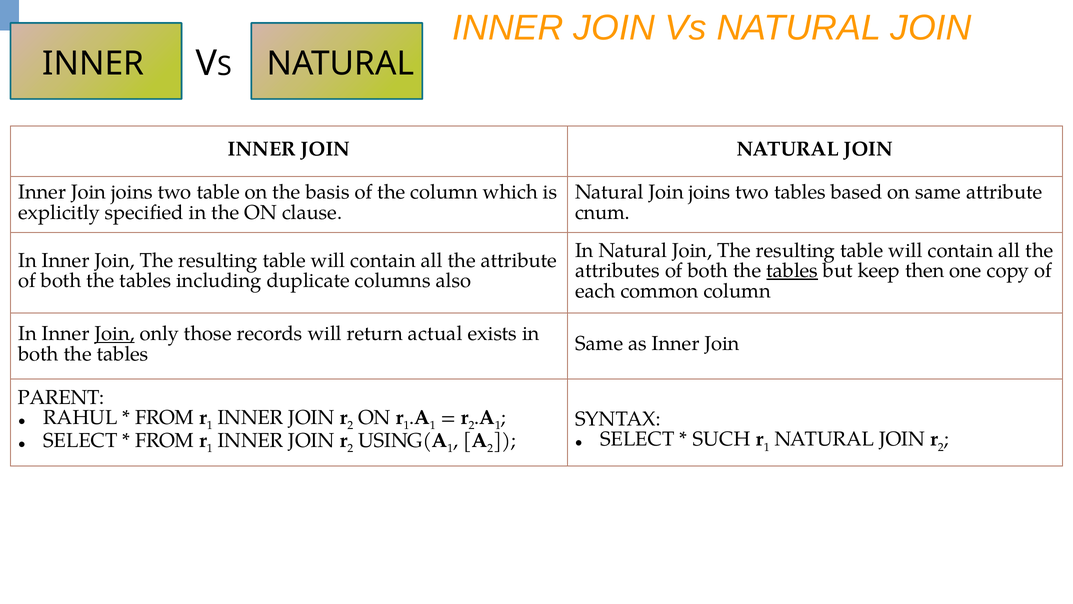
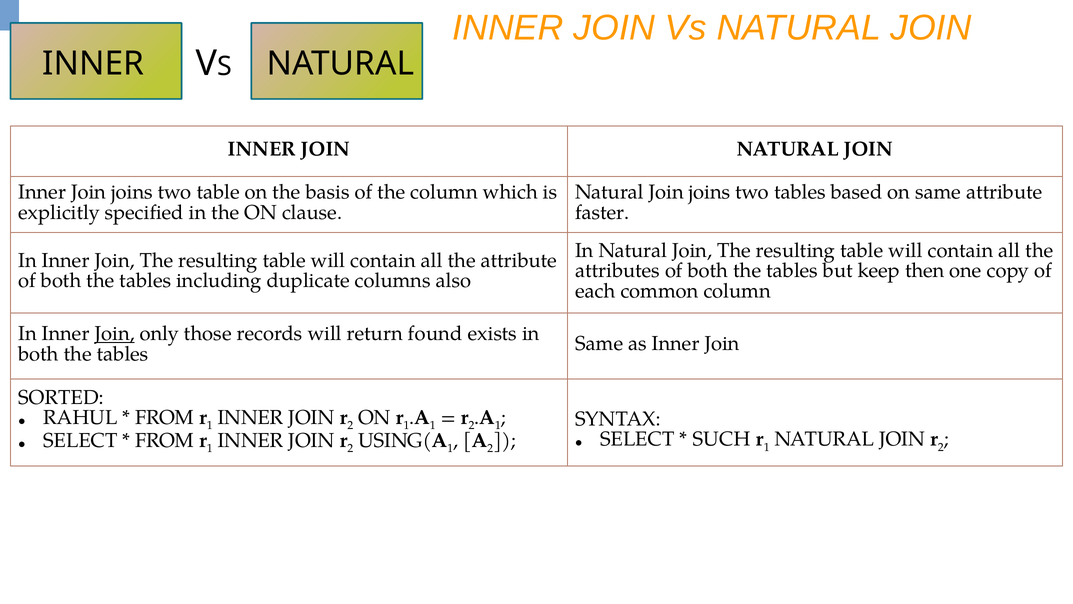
cnum: cnum -> faster
tables at (792, 270) underline: present -> none
actual: actual -> found
PARENT: PARENT -> SORTED
